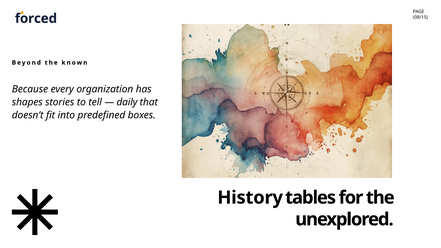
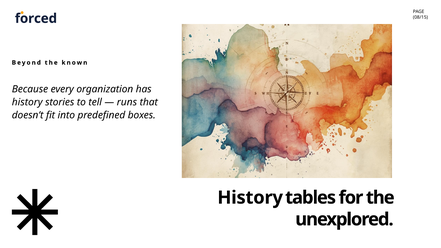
shapes at (27, 102): shapes -> history
daily: daily -> runs
